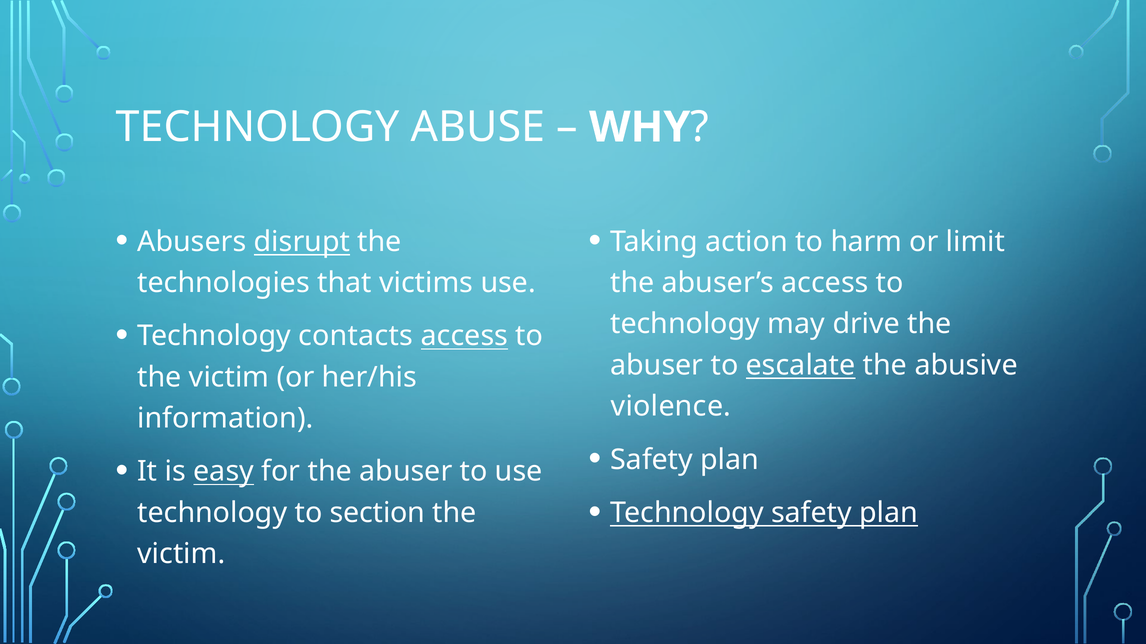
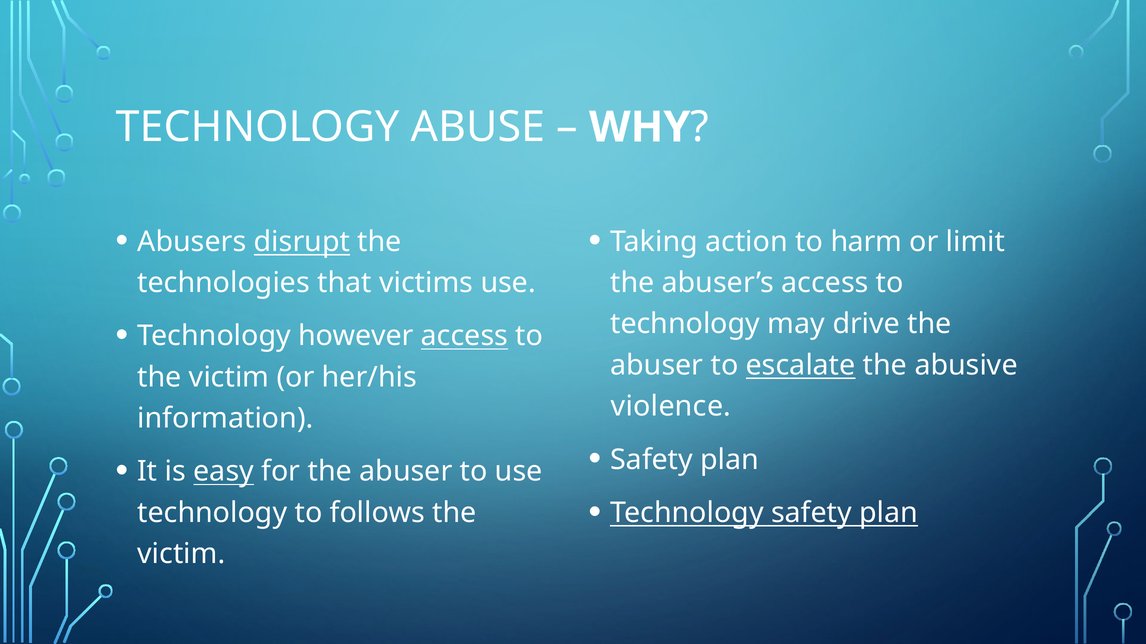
contacts: contacts -> however
section: section -> follows
